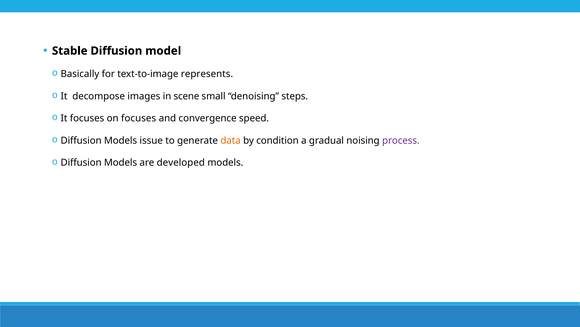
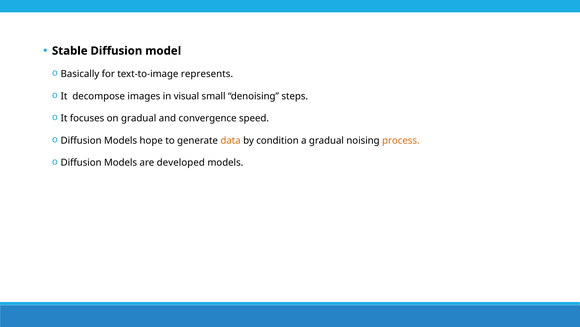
scene: scene -> visual
on focuses: focuses -> gradual
issue: issue -> hope
process colour: purple -> orange
